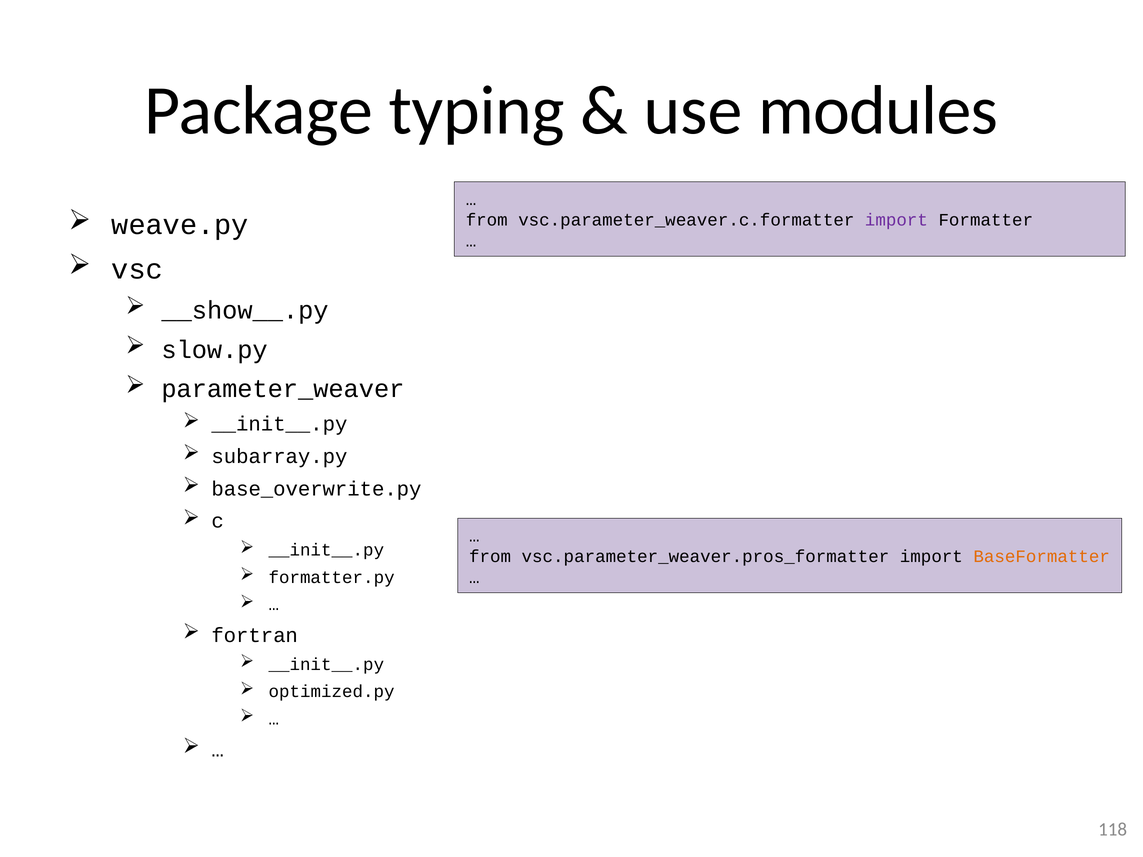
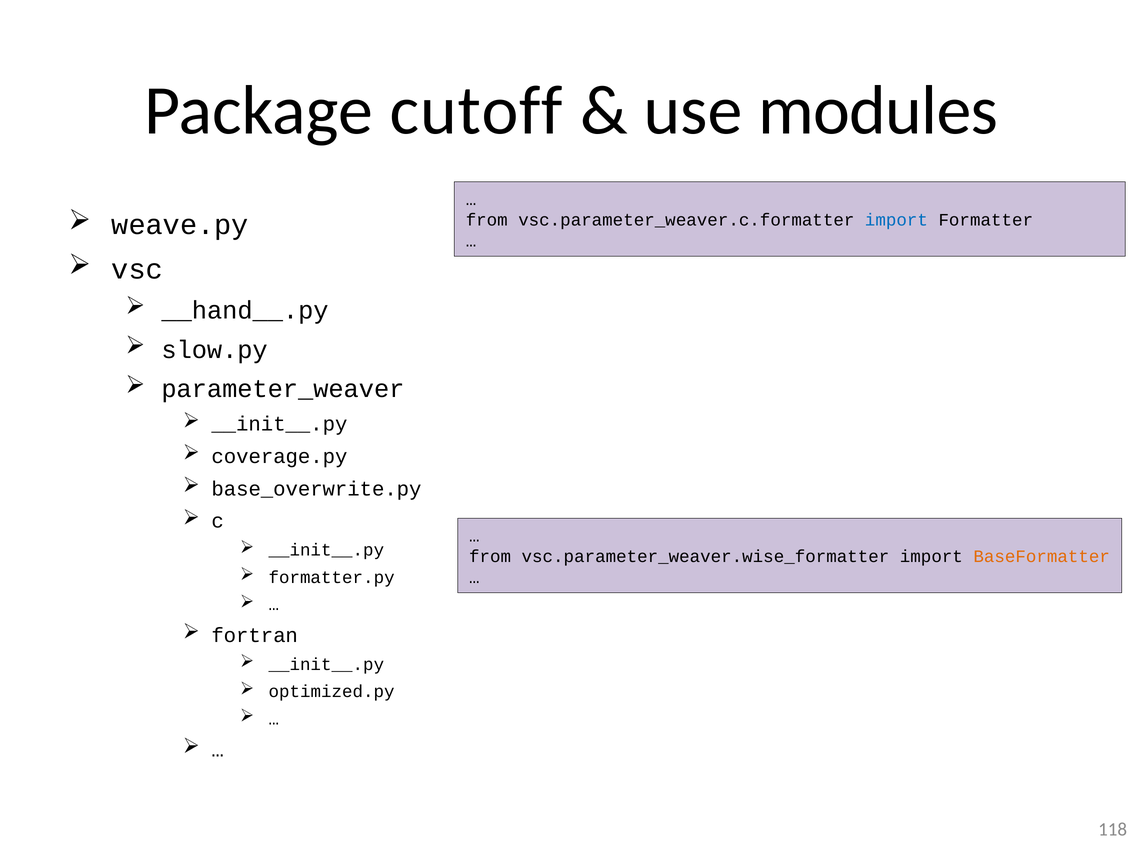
typing: typing -> cutoff
import at (896, 220) colour: purple -> blue
__show__.py: __show__.py -> __hand__.py
subarray.py: subarray.py -> coverage.py
vsc.parameter_weaver.pros_formatter: vsc.parameter_weaver.pros_formatter -> vsc.parameter_weaver.wise_formatter
